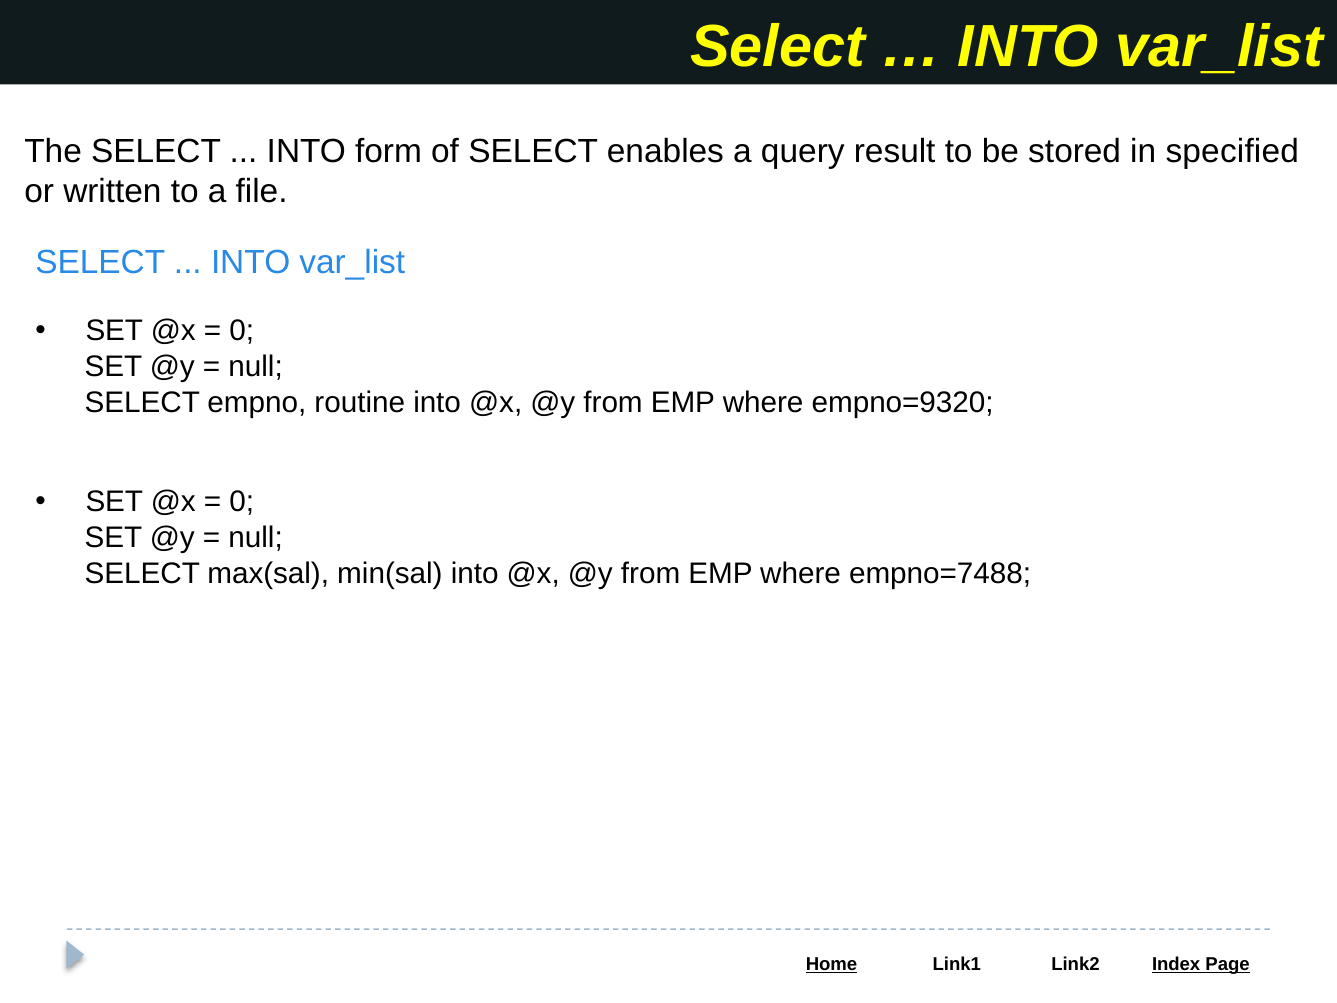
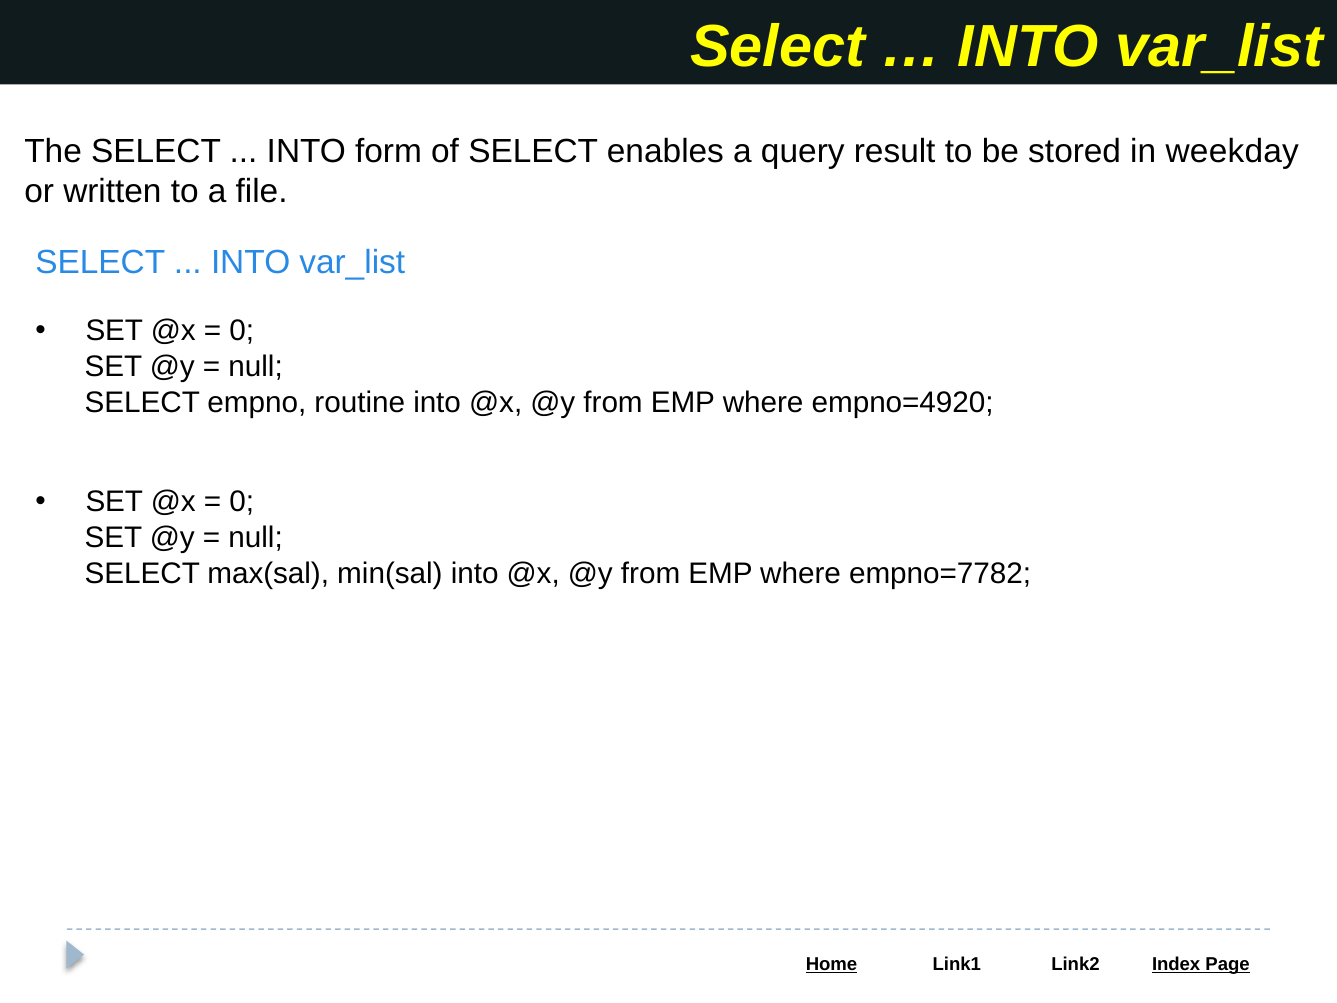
specified: specified -> weekday
empno=9320: empno=9320 -> empno=4920
empno=7488: empno=7488 -> empno=7782
